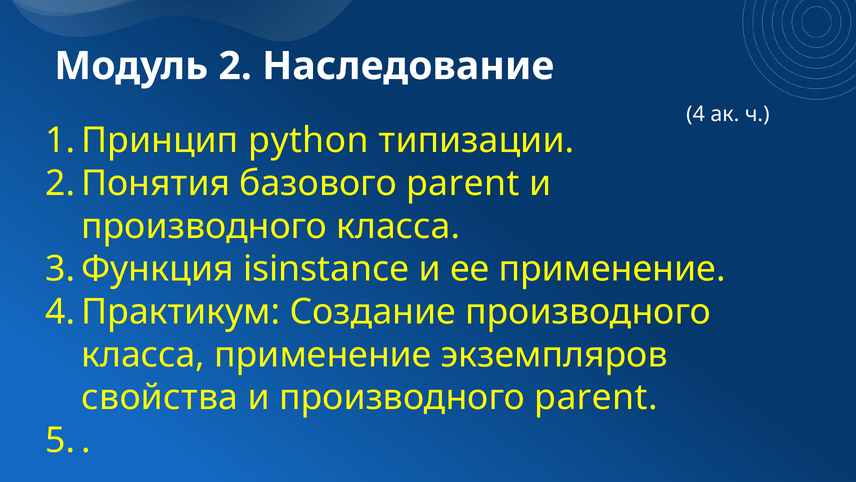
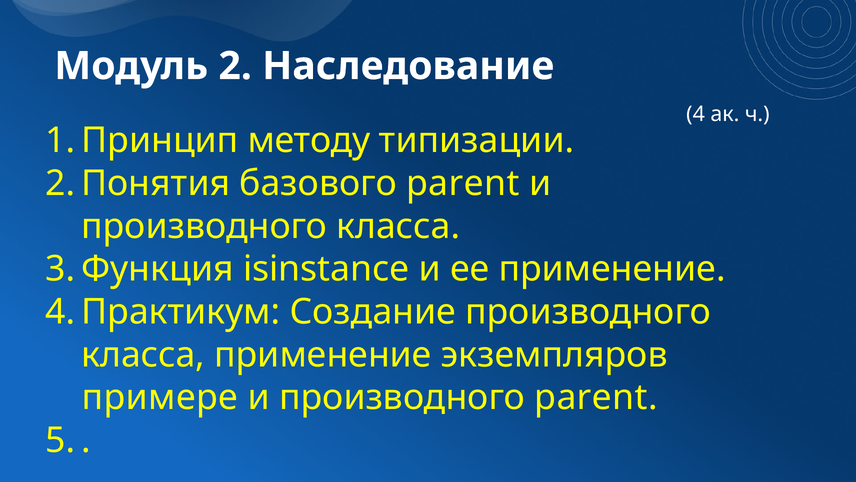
python: python -> методу
свойства: свойства -> примере
